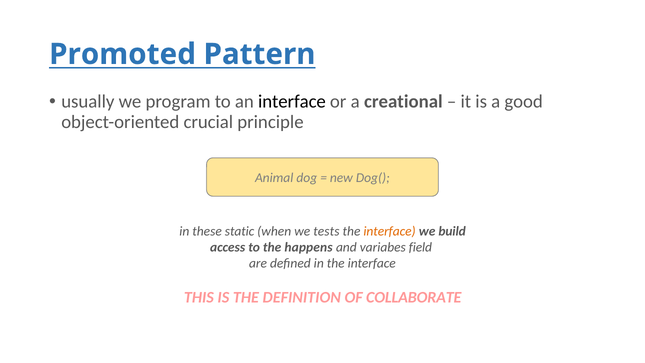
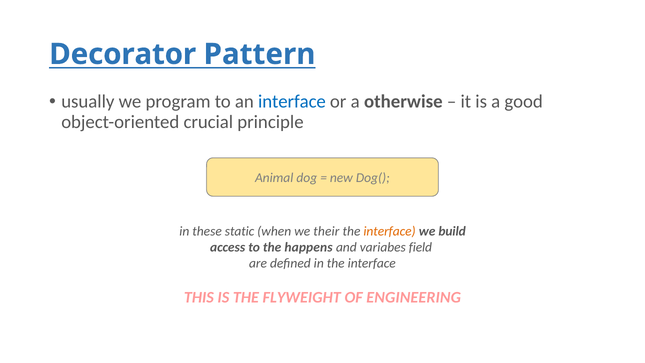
Promoted: Promoted -> Decorator
interface at (292, 102) colour: black -> blue
creational: creational -> otherwise
tests: tests -> their
DEFINITION: DEFINITION -> FLYWEIGHT
COLLABORATE: COLLABORATE -> ENGINEERING
